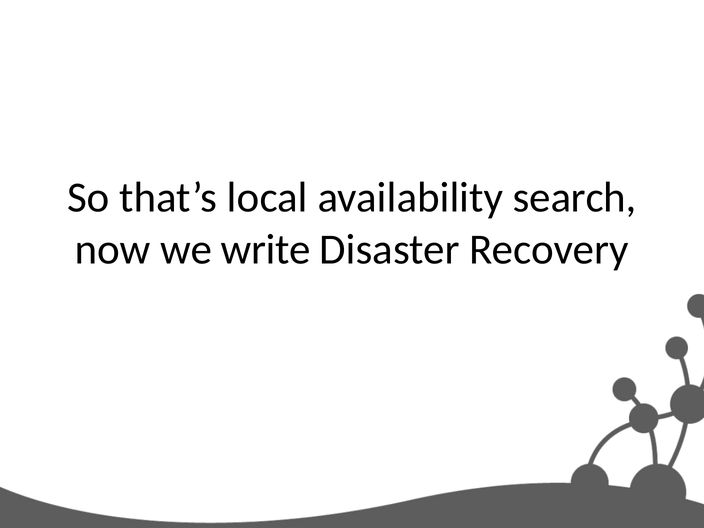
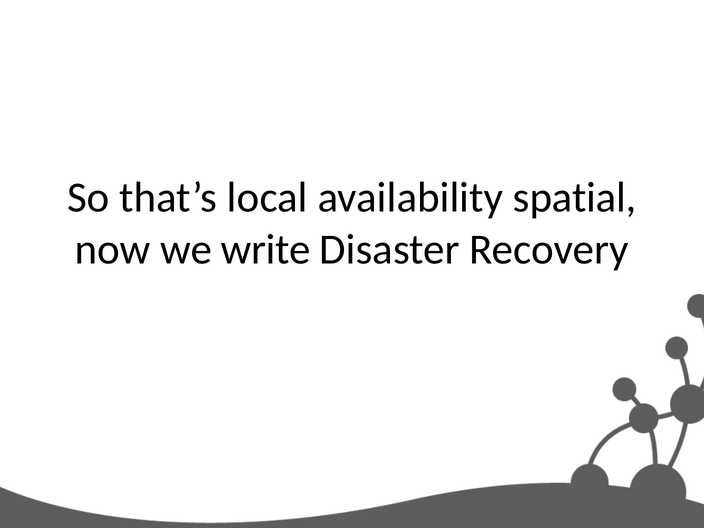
search: search -> spatial
